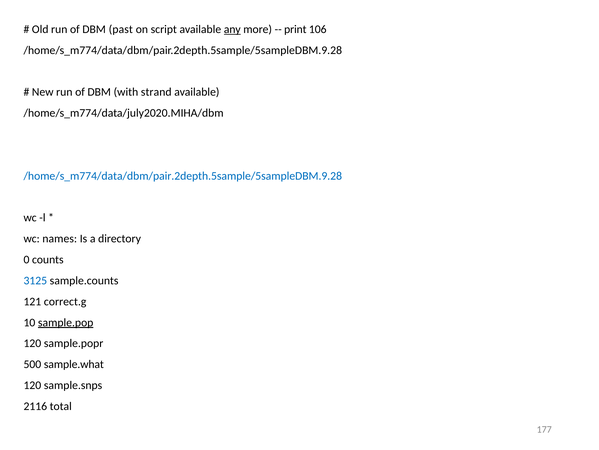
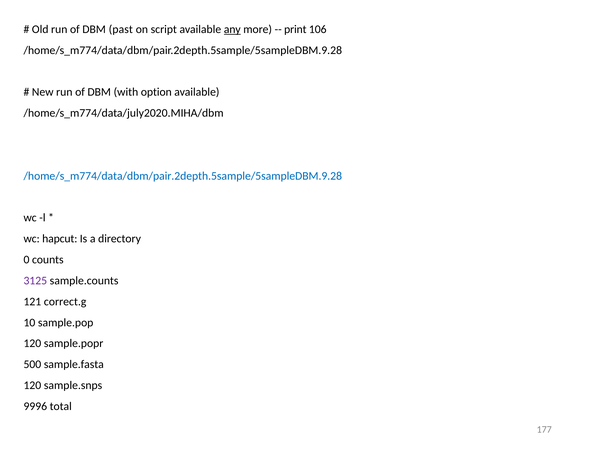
strand: strand -> option
names: names -> hapcut
3125 colour: blue -> purple
sample.pop underline: present -> none
sample.what: sample.what -> sample.fasta
2116: 2116 -> 9996
